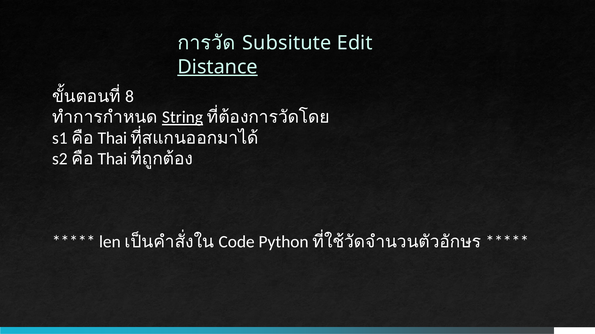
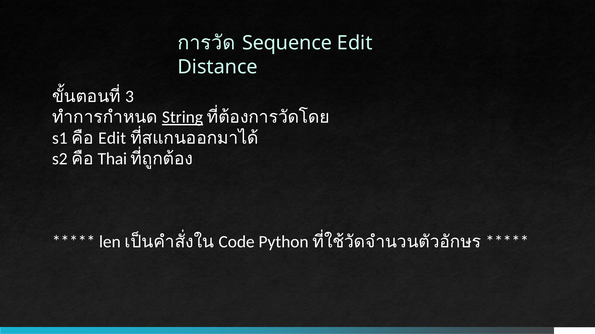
Subsitute: Subsitute -> Sequence
Distance underline: present -> none
8: 8 -> 3
Thai at (112, 138): Thai -> Edit
